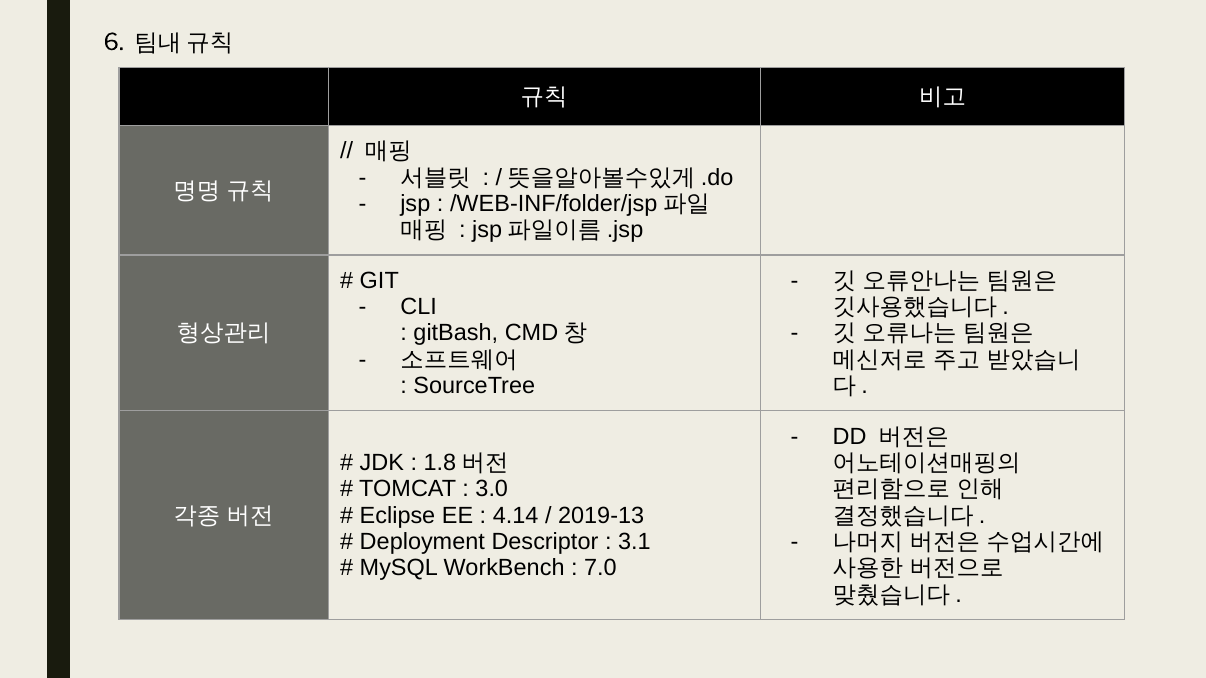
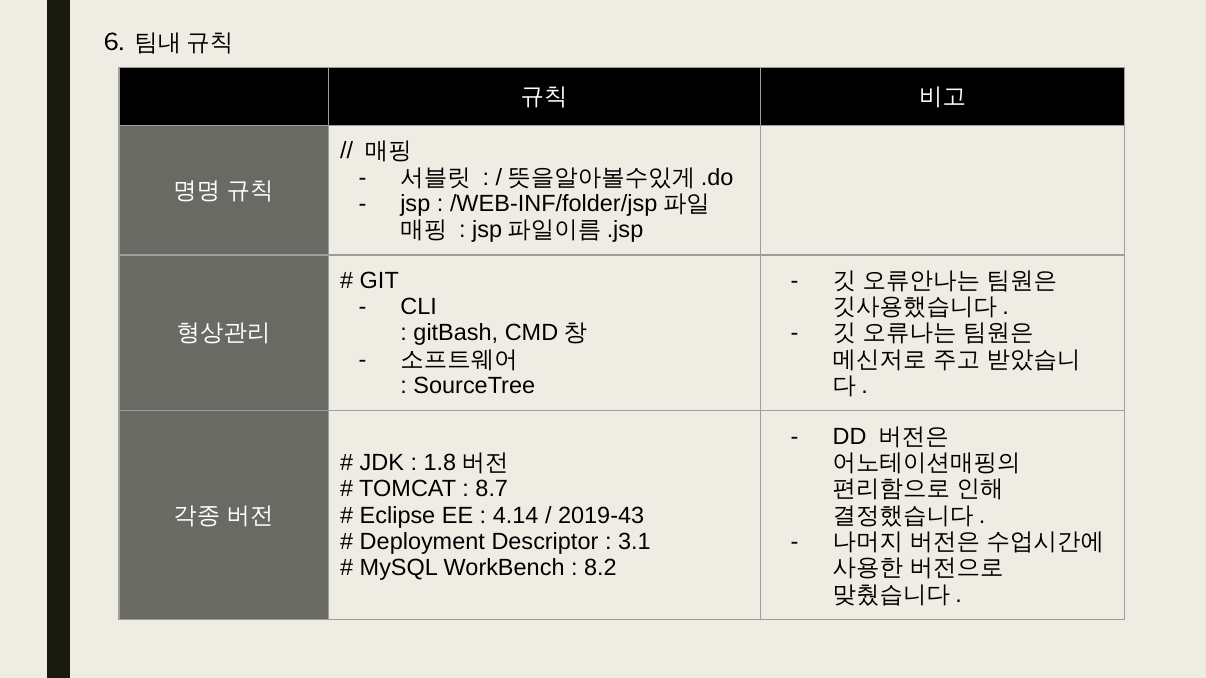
3.0: 3.0 -> 8.7
2019-13: 2019-13 -> 2019-43
7.0: 7.0 -> 8.2
